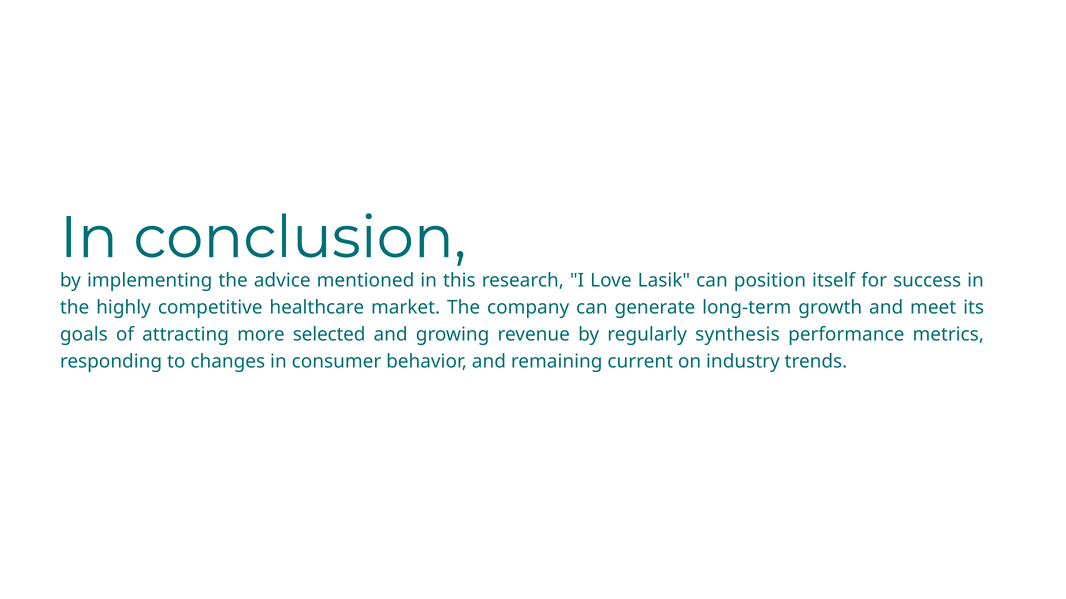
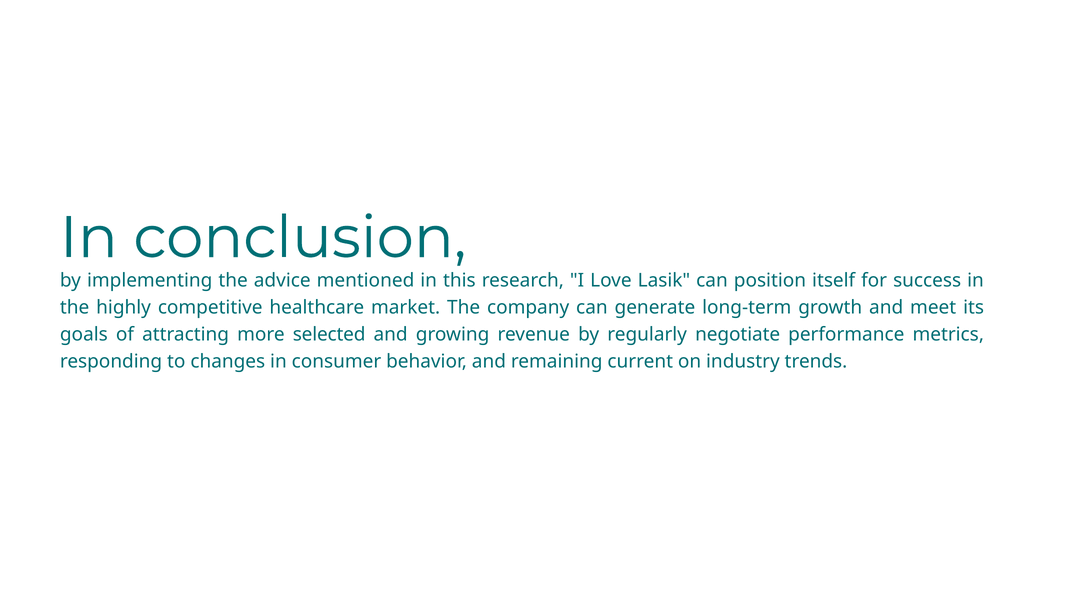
synthesis: synthesis -> negotiate
